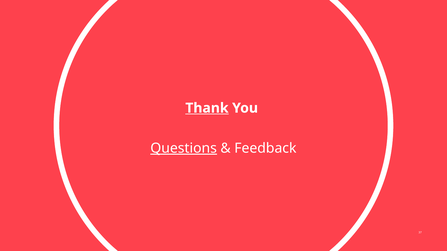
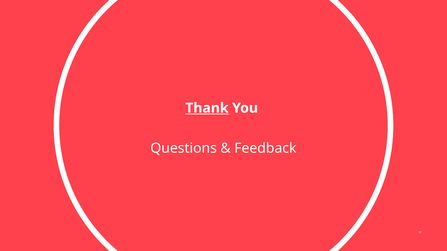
Questions underline: present -> none
